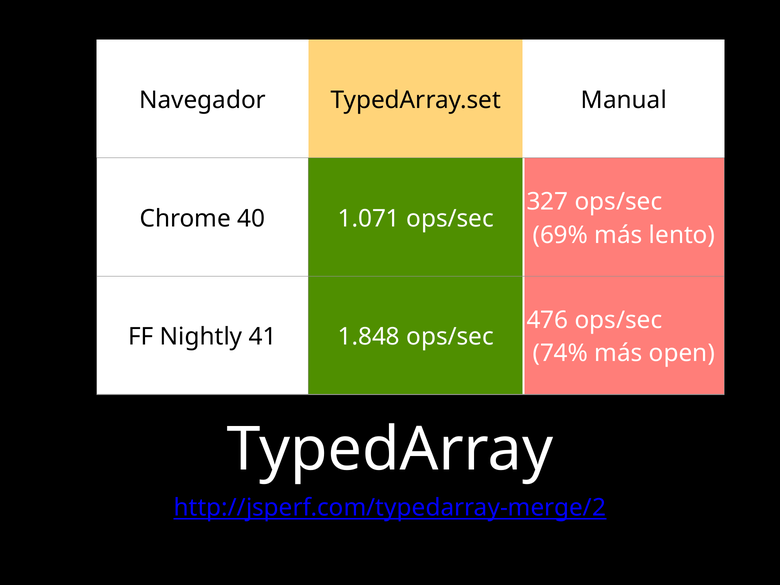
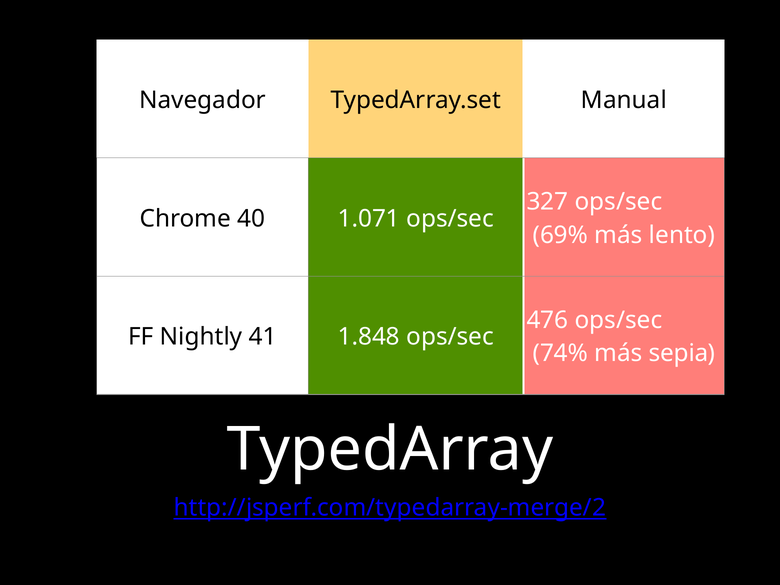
open: open -> sepia
